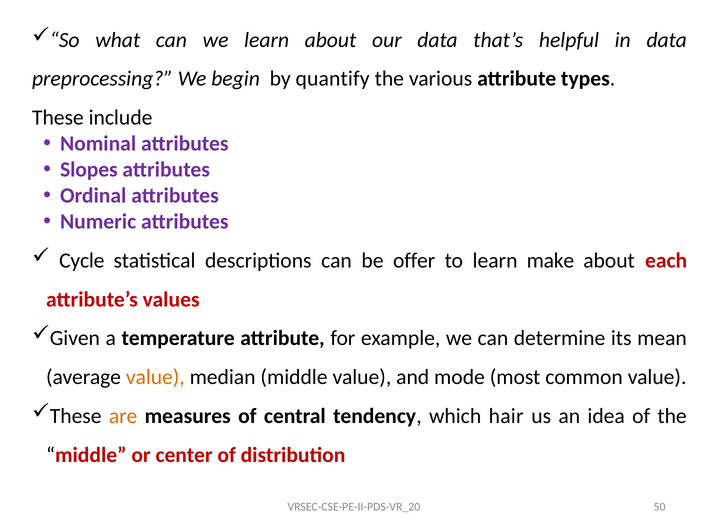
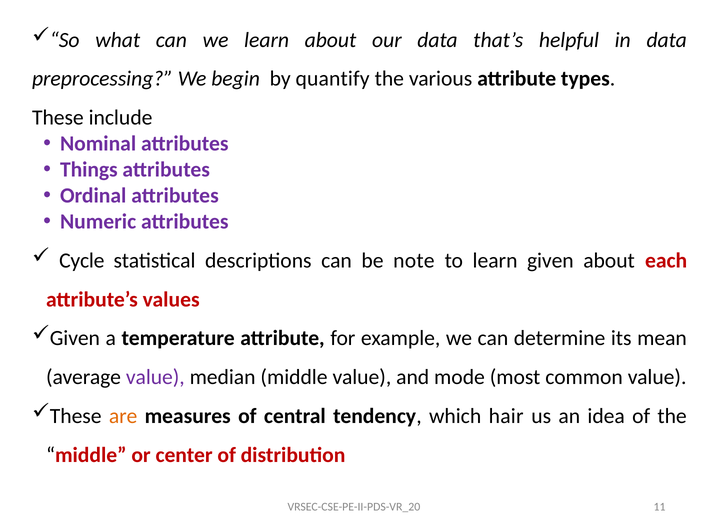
Slopes: Slopes -> Things
offer: offer -> note
learn make: make -> given
value at (155, 377) colour: orange -> purple
50: 50 -> 11
